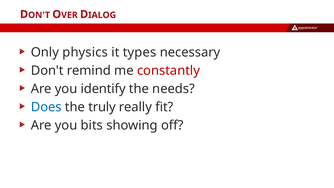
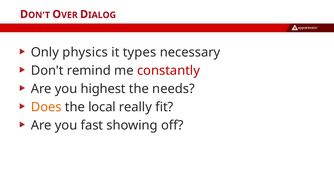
identify: identify -> highest
Does colour: blue -> orange
truly: truly -> local
bits: bits -> fast
